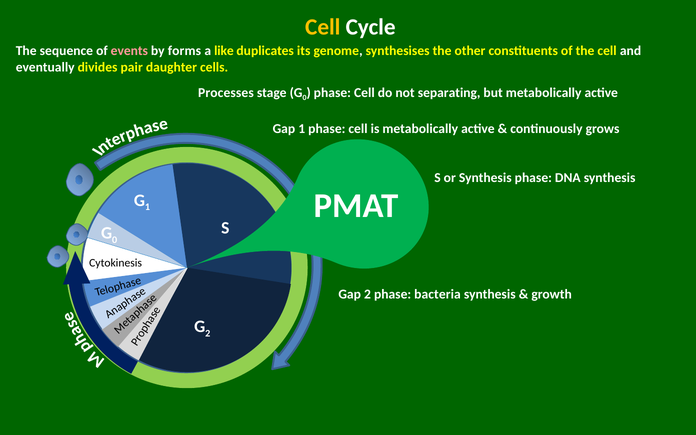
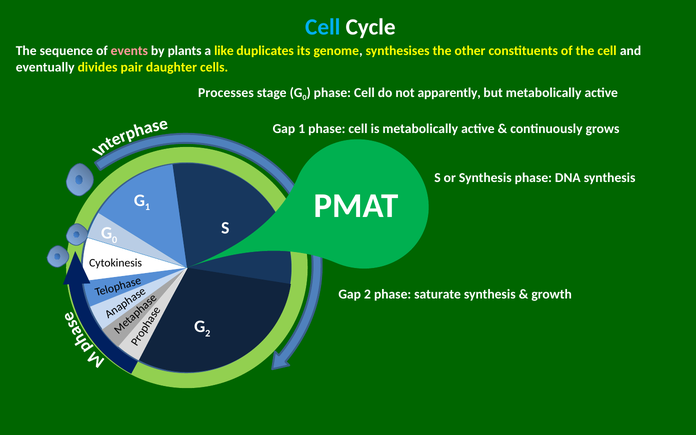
Cell at (323, 27) colour: yellow -> light blue
forms: forms -> plants
separating: separating -> apparently
bacteria: bacteria -> saturate
